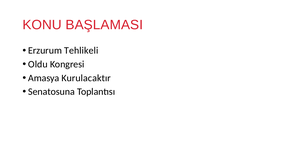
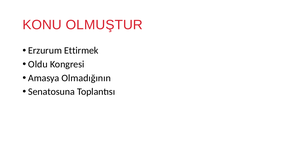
BAŞLAMASI: BAŞLAMASI -> OLMUŞTUR
Tehlikeli: Tehlikeli -> Ettirmek
Kurulacaktır: Kurulacaktır -> Olmadığının
